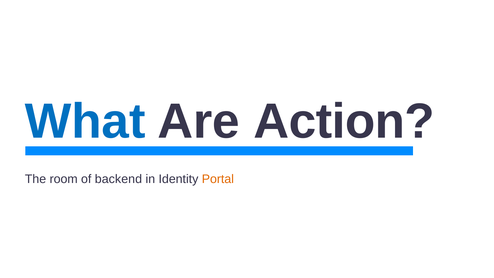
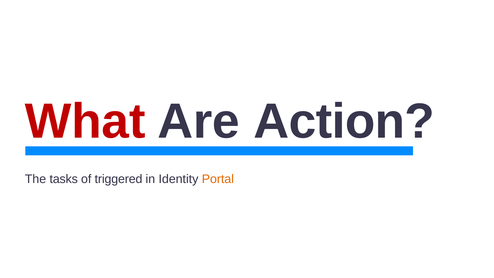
What colour: blue -> red
room: room -> tasks
backend: backend -> triggered
